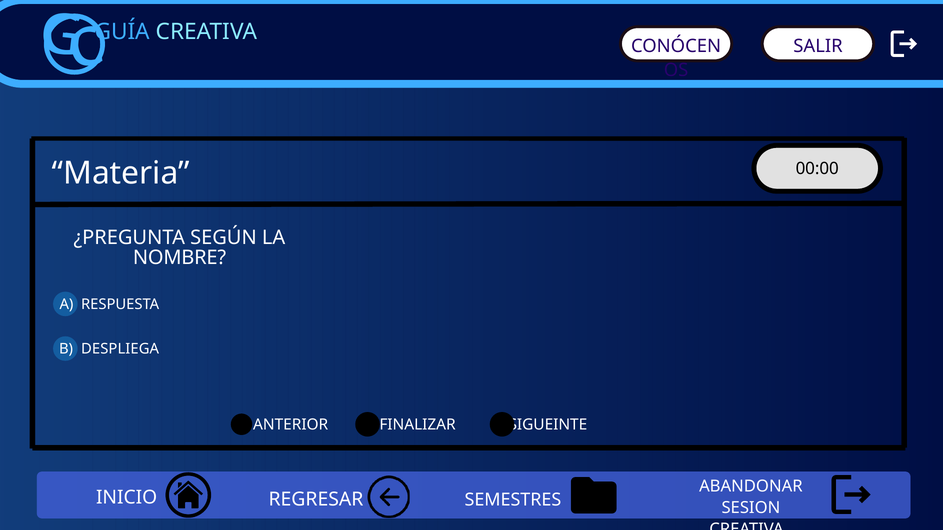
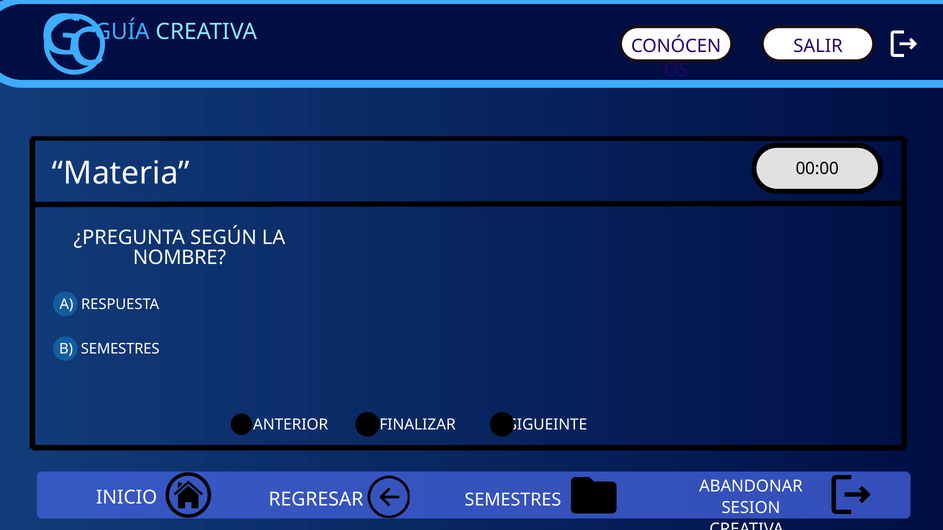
B DESPLIEGA: DESPLIEGA -> SEMESTRES
